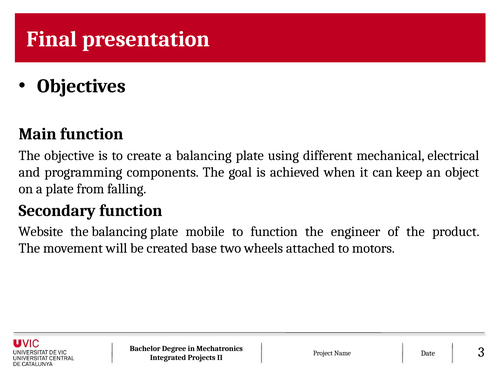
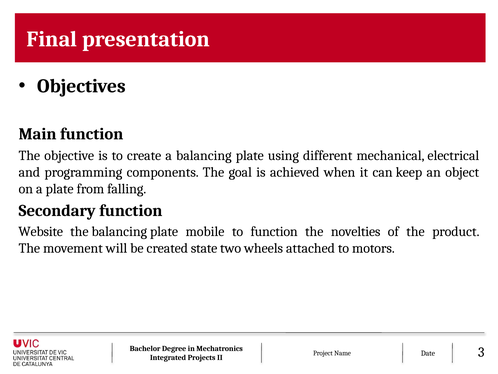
engineer: engineer -> novelties
base: base -> state
